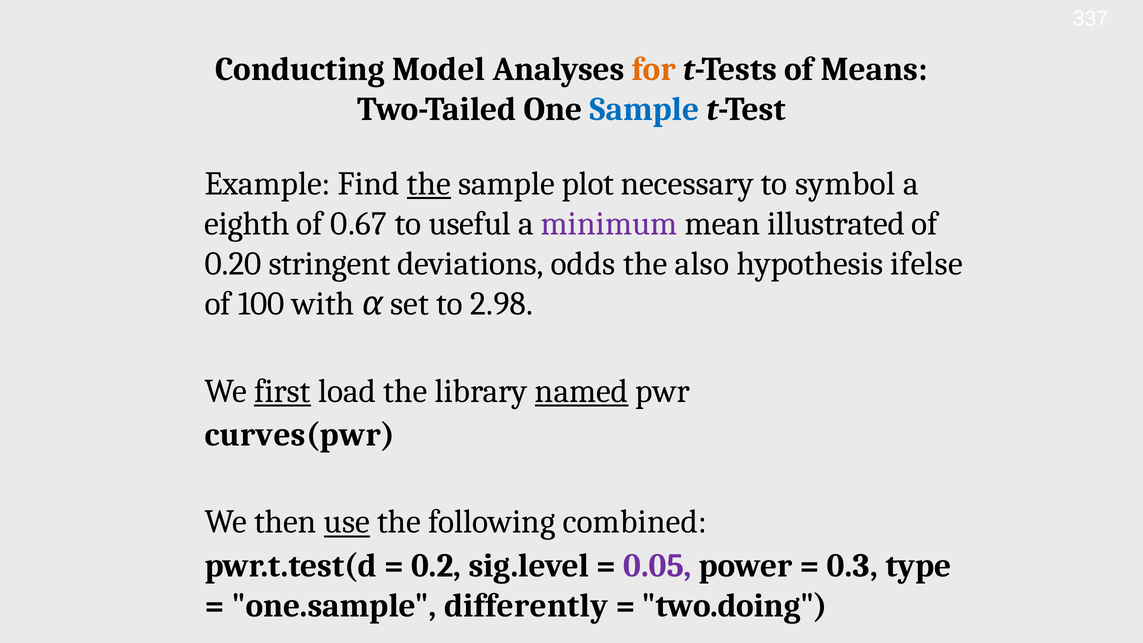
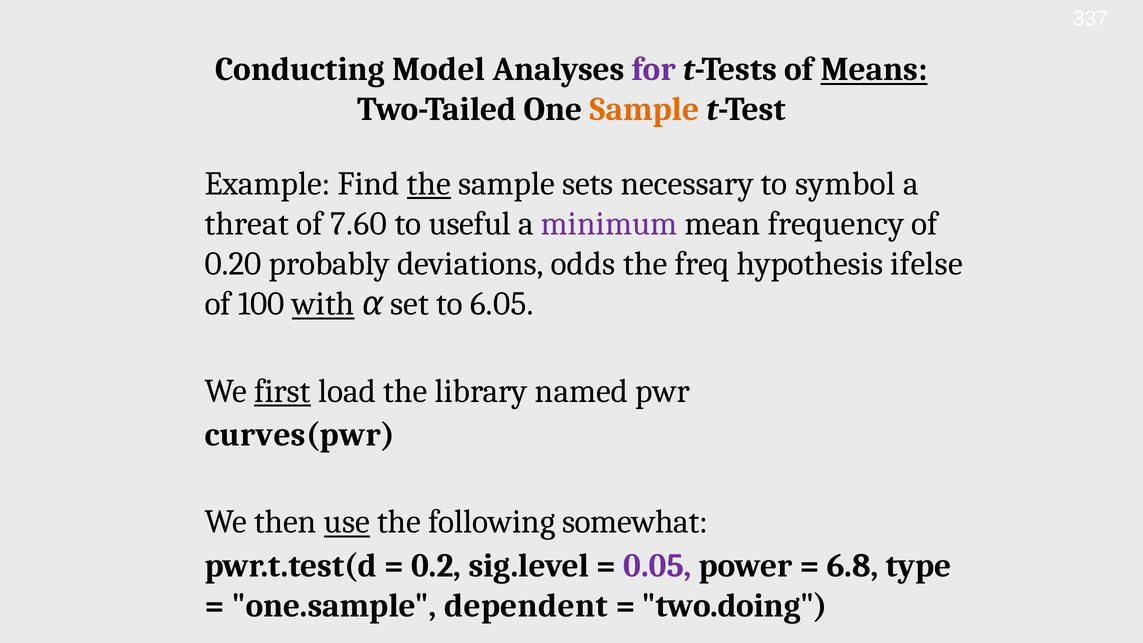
for colour: orange -> purple
Means underline: none -> present
Sample at (645, 109) colour: blue -> orange
plot: plot -> sets
eighth: eighth -> threat
0.67: 0.67 -> 7.60
illustrated: illustrated -> frequency
stringent: stringent -> probably
also: also -> freq
with underline: none -> present
2.98: 2.98 -> 6.05
named underline: present -> none
combined: combined -> somewhat
0.3: 0.3 -> 6.8
differently: differently -> dependent
